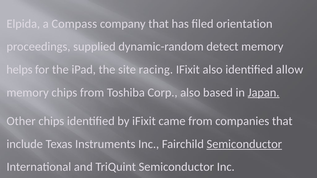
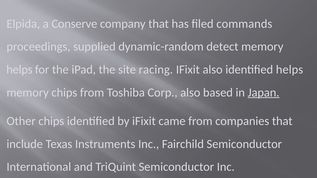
Compass: Compass -> Conserve
orientation: orientation -> commands
identified allow: allow -> helps
Semiconductor at (244, 144) underline: present -> none
